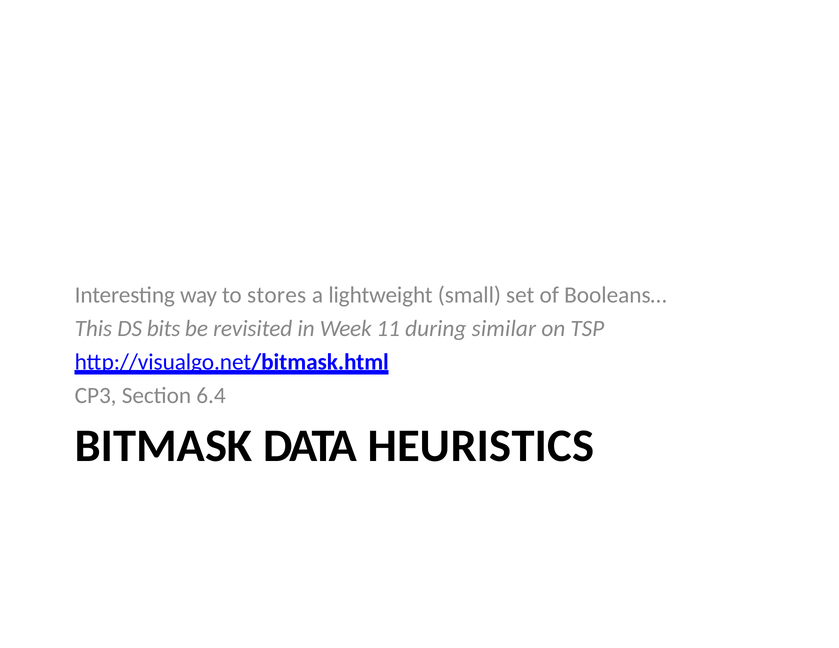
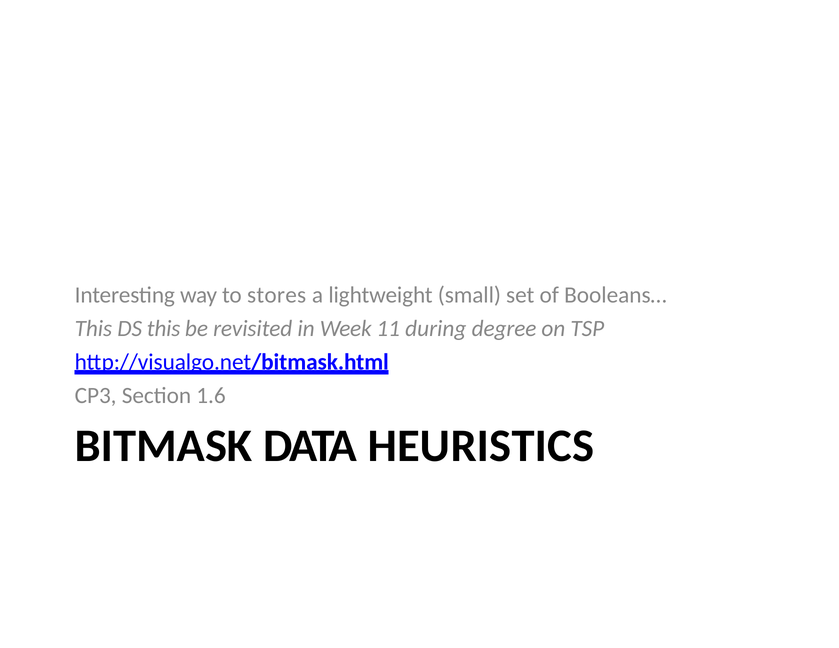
DS bits: bits -> this
similar: similar -> degree
6.4: 6.4 -> 1.6
